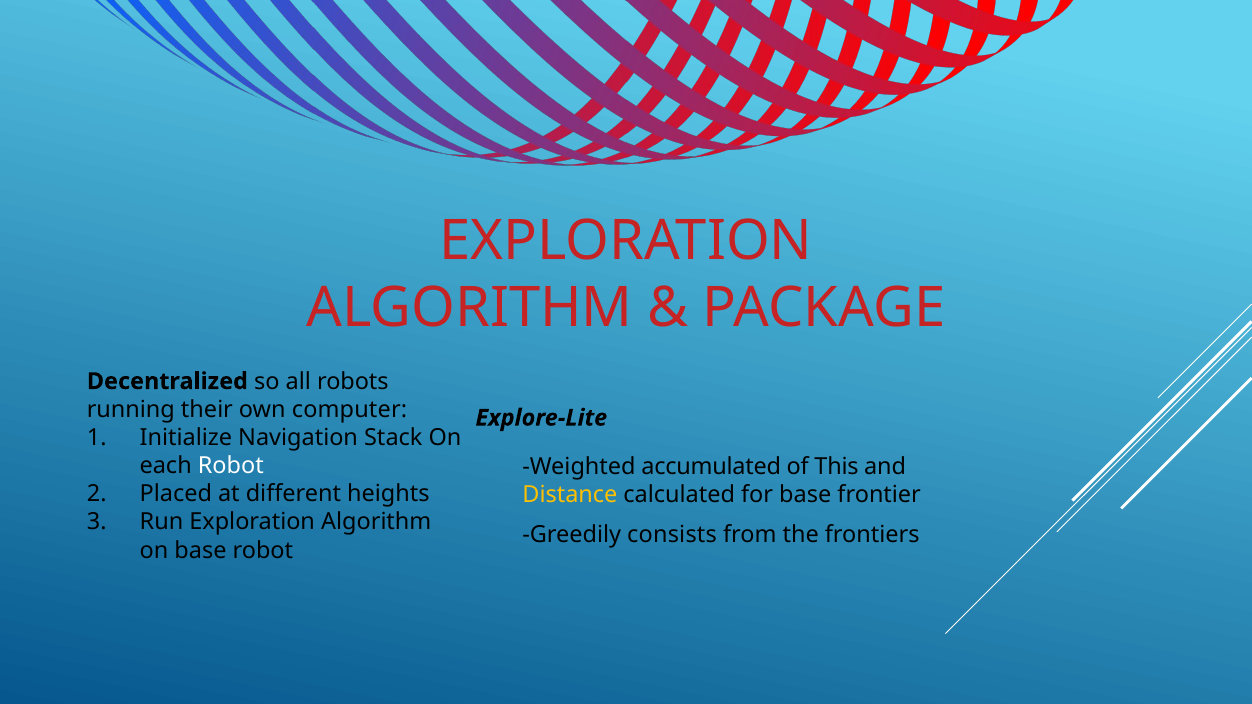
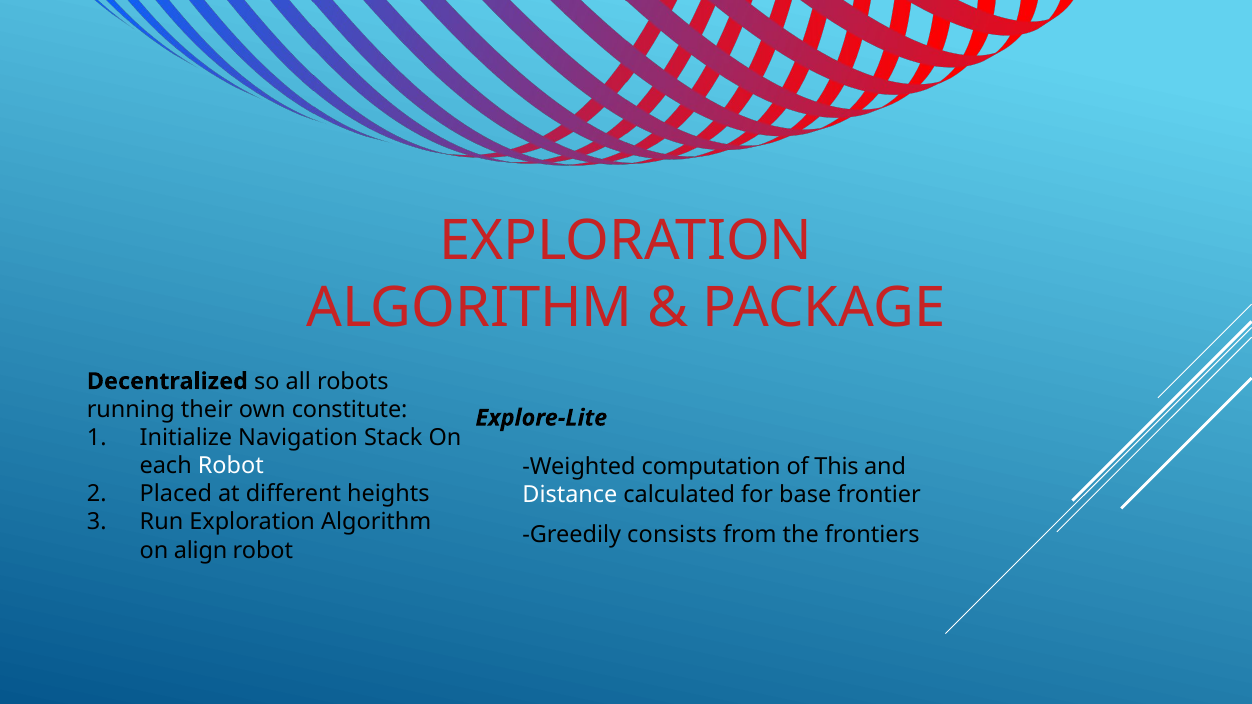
computer: computer -> constitute
accumulated: accumulated -> computation
Distance colour: yellow -> white
on base: base -> align
